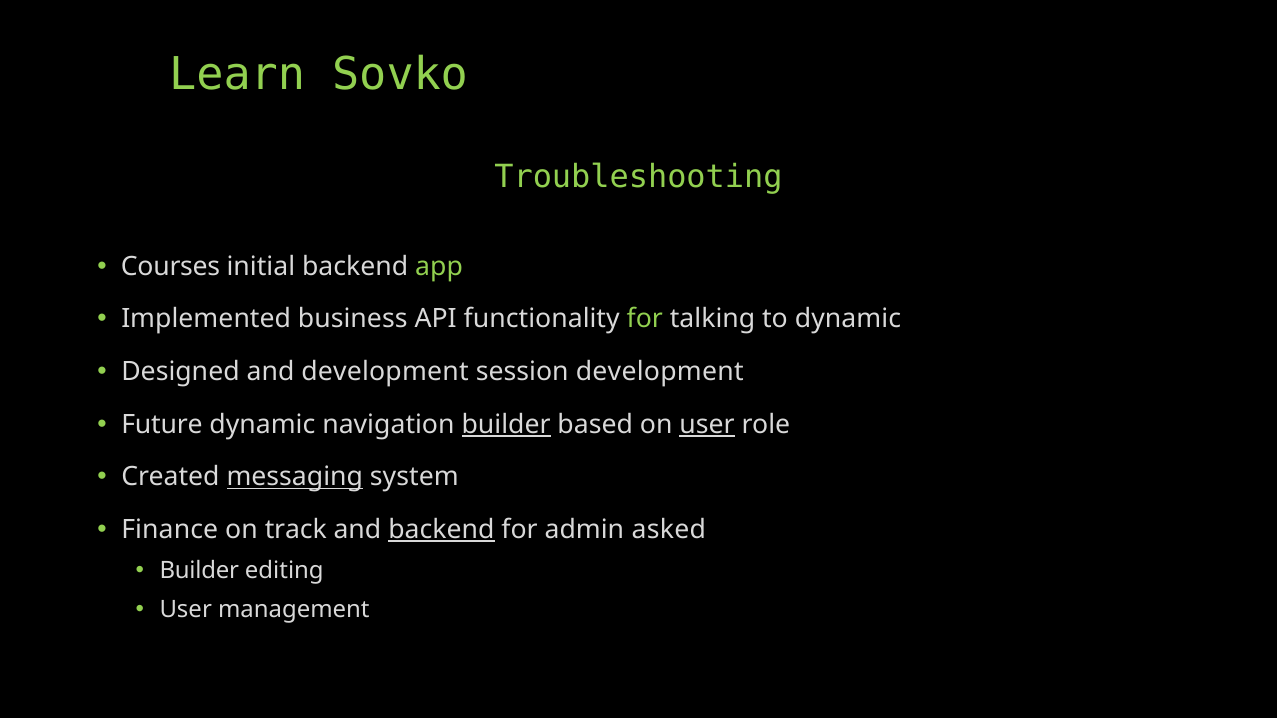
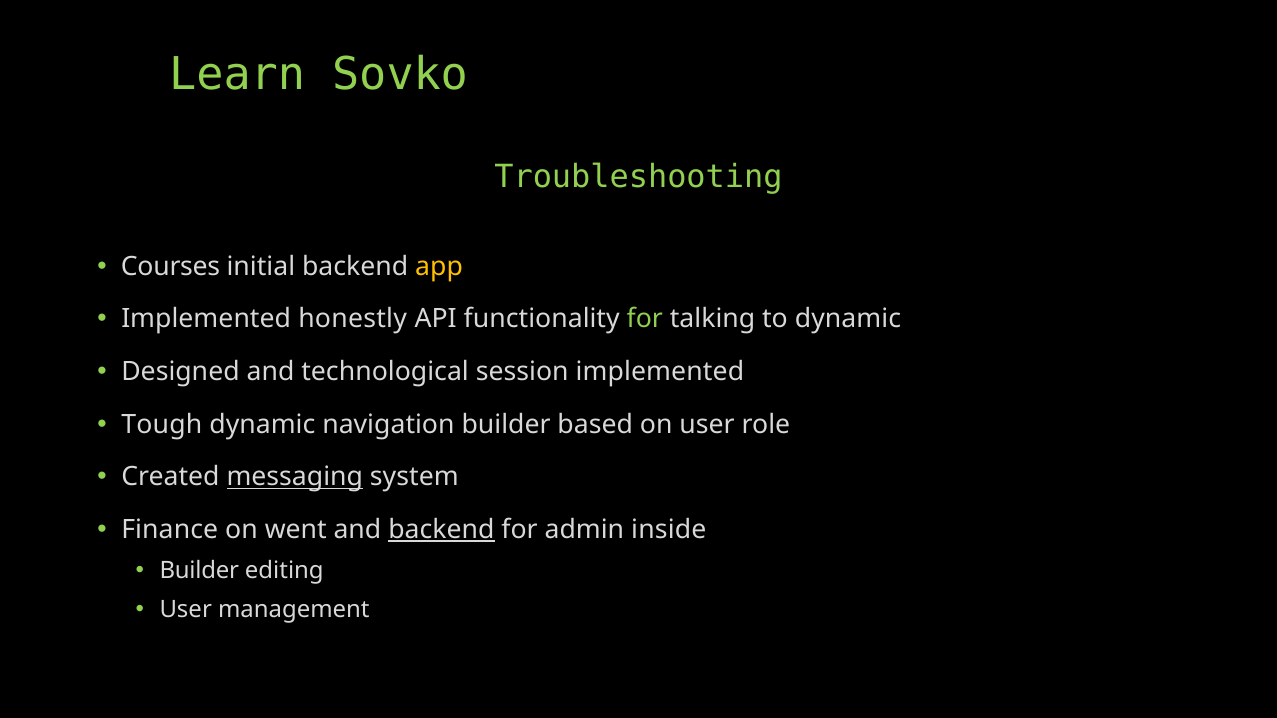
app colour: light green -> yellow
business: business -> honestly
and development: development -> technological
session development: development -> implemented
Future: Future -> Tough
builder at (506, 425) underline: present -> none
user at (707, 425) underline: present -> none
track: track -> went
asked: asked -> inside
